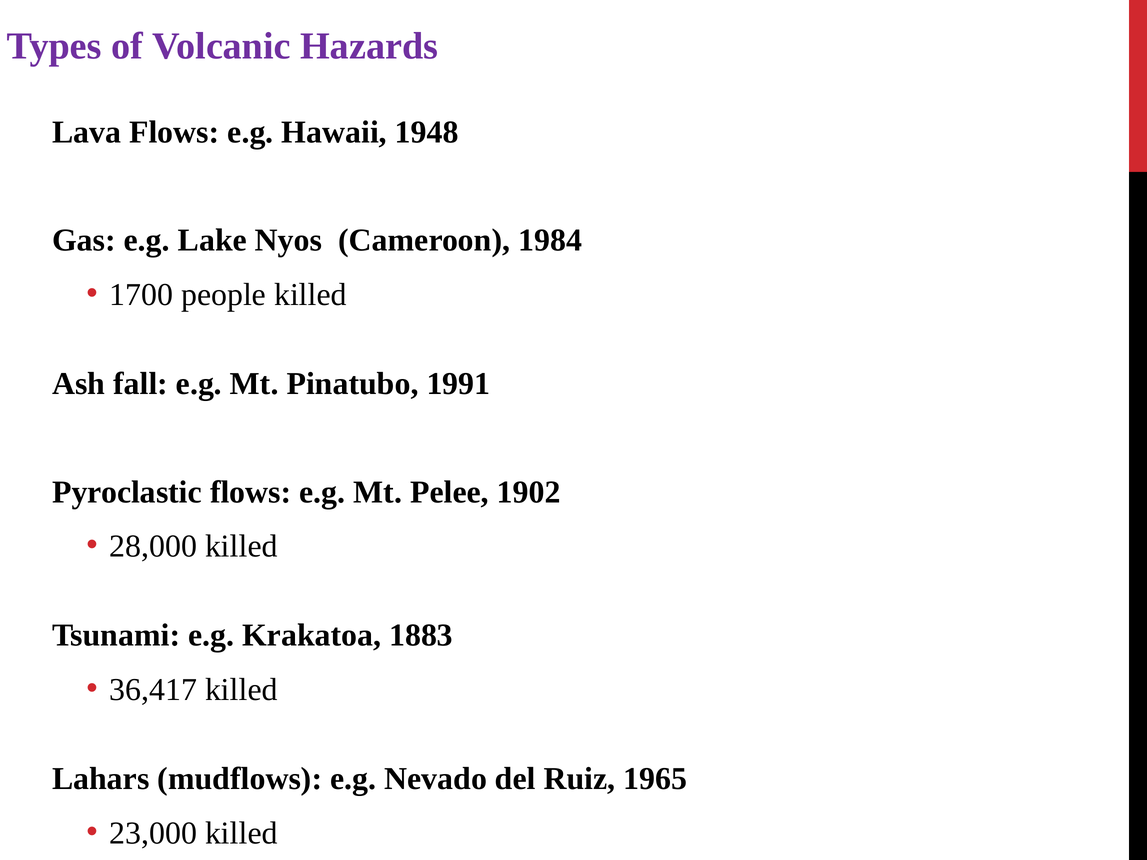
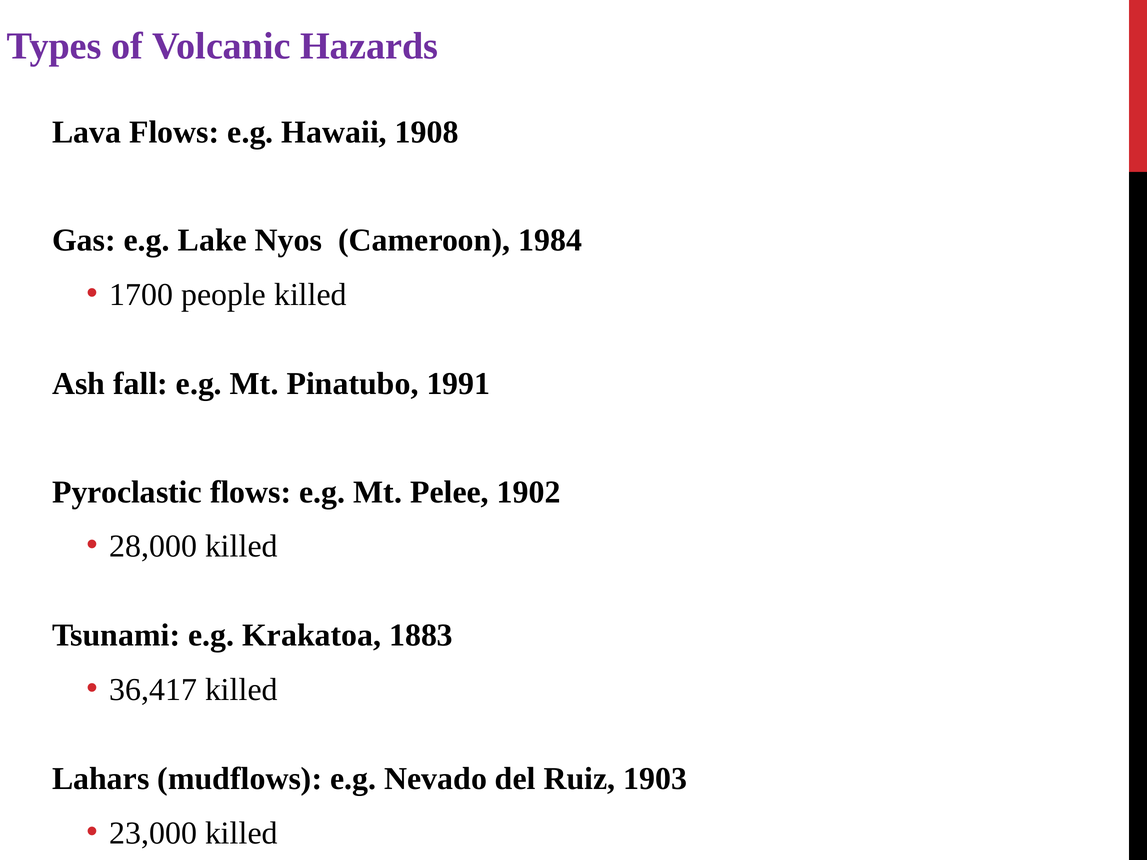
1948: 1948 -> 1908
1965: 1965 -> 1903
